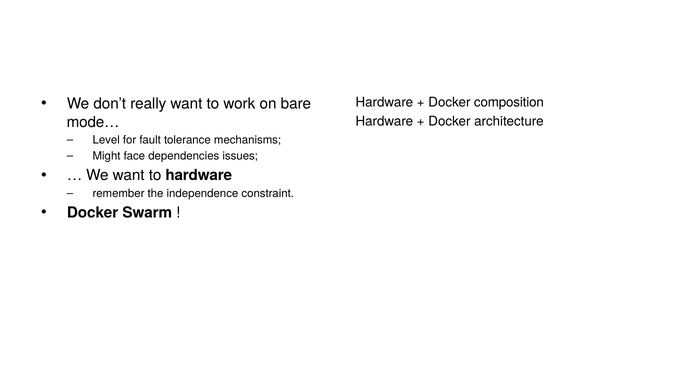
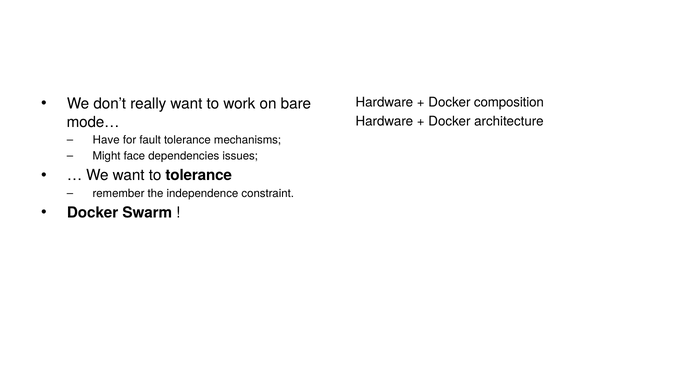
Level: Level -> Have
to hardware: hardware -> tolerance
